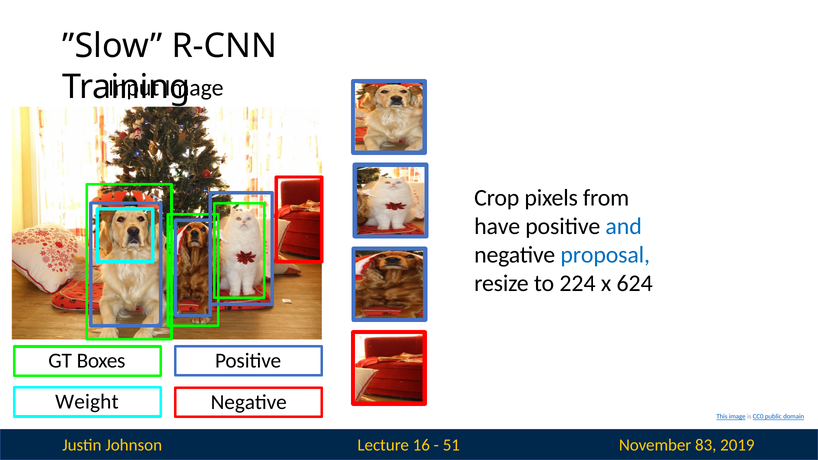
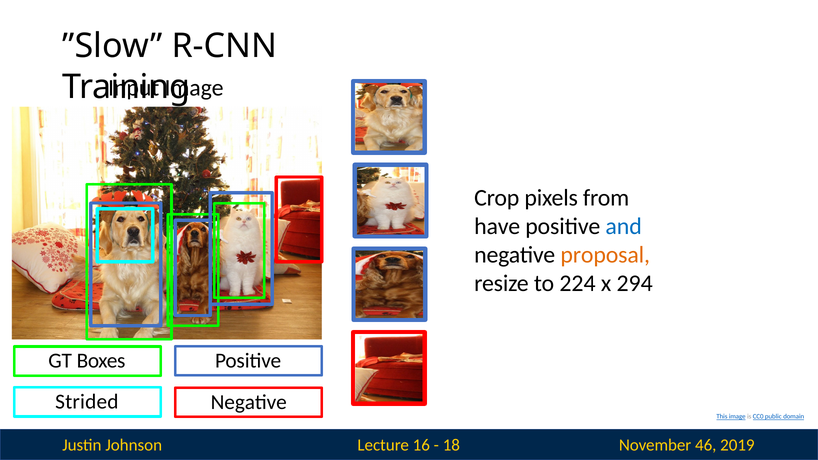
proposal colour: blue -> orange
624: 624 -> 294
Weight: Weight -> Strided
51: 51 -> 18
83: 83 -> 46
